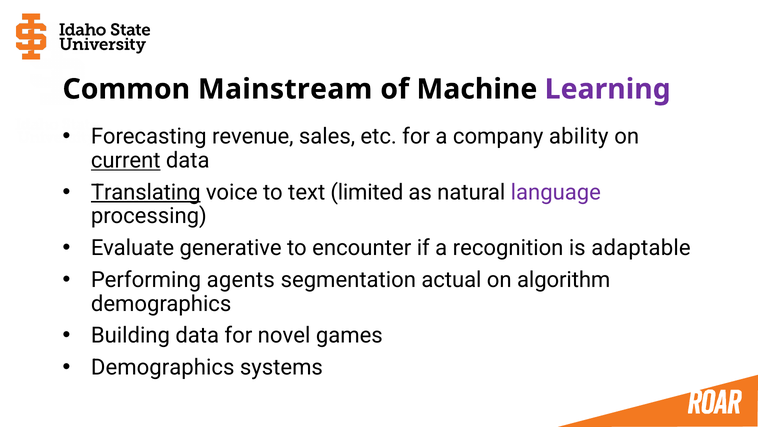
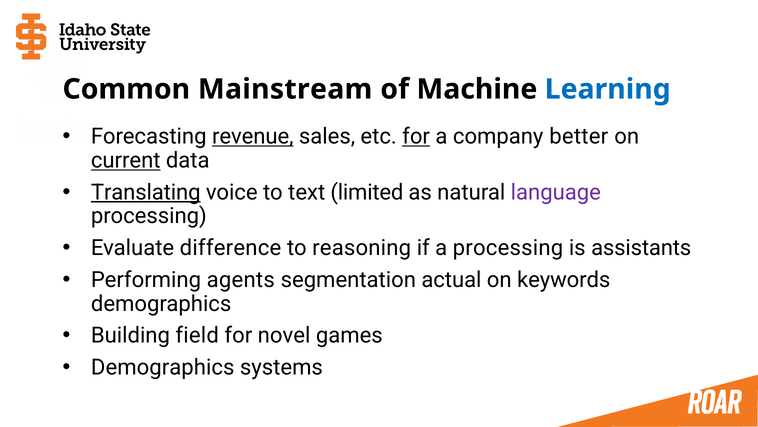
Learning colour: purple -> blue
revenue underline: none -> present
for at (416, 136) underline: none -> present
ability: ability -> better
generative: generative -> difference
encounter: encounter -> reasoning
a recognition: recognition -> processing
adaptable: adaptable -> assistants
algorithm: algorithm -> keywords
Building data: data -> field
